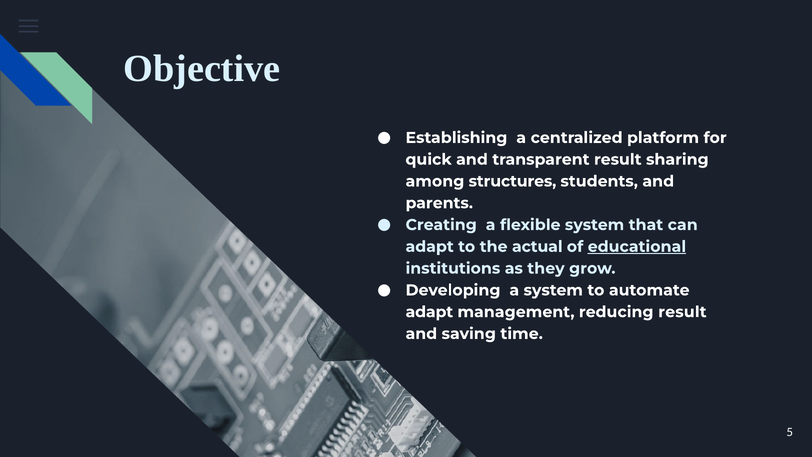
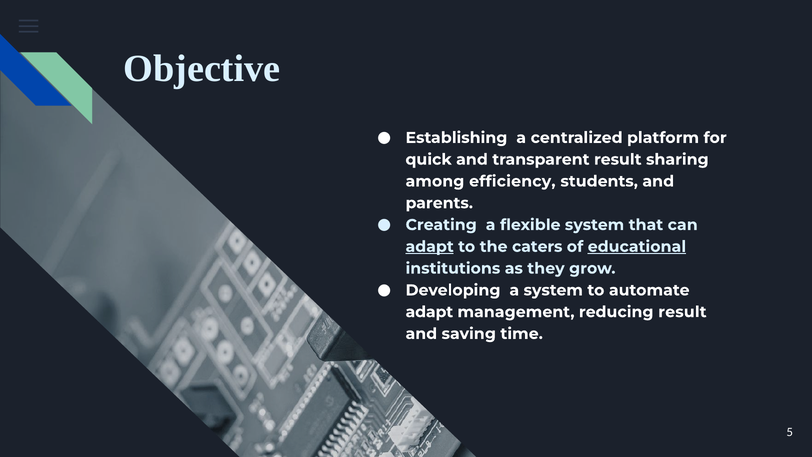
structures: structures -> efficiency
adapt at (430, 247) underline: none -> present
actual: actual -> caters
